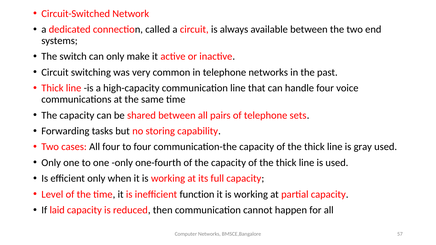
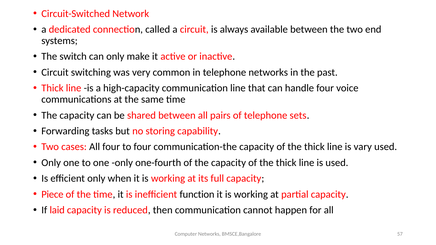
gray: gray -> vary
Level: Level -> Piece
